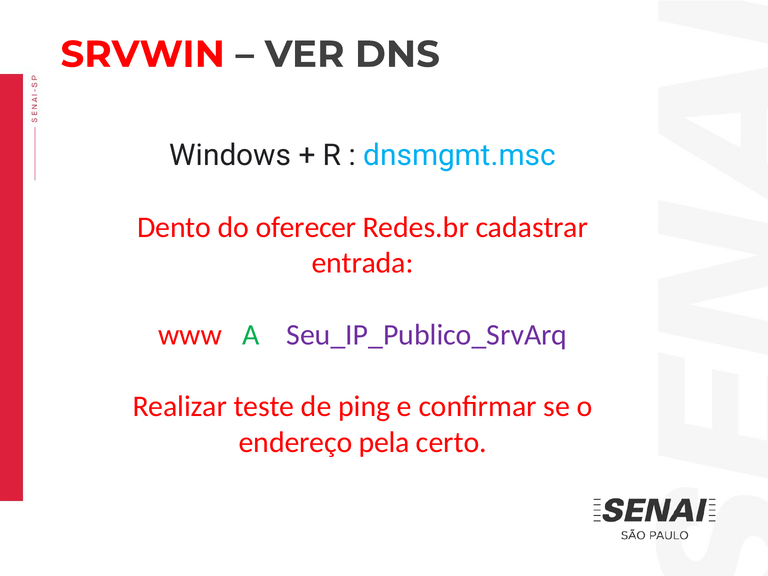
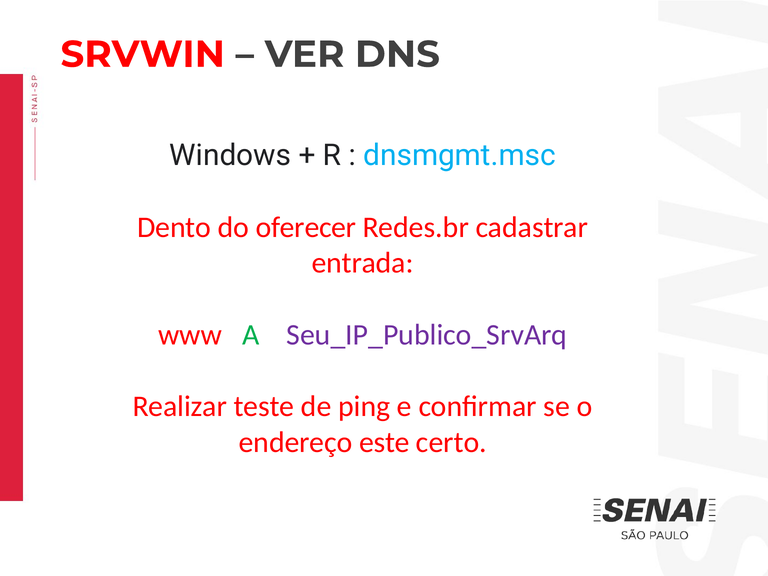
pela: pela -> este
